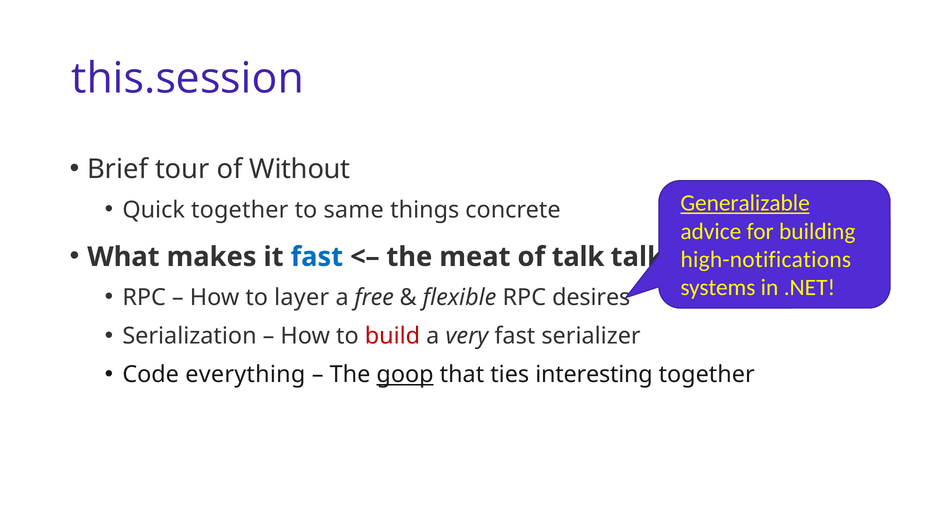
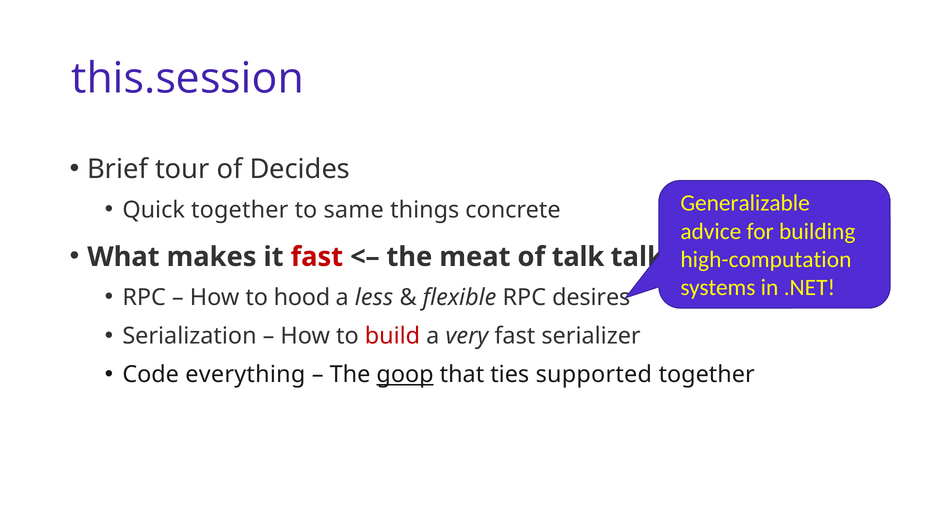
Without: Without -> Decides
Generalizable underline: present -> none
fast at (317, 257) colour: blue -> red
high-notifications: high-notifications -> high-computation
layer: layer -> hood
free: free -> less
interesting: interesting -> supported
